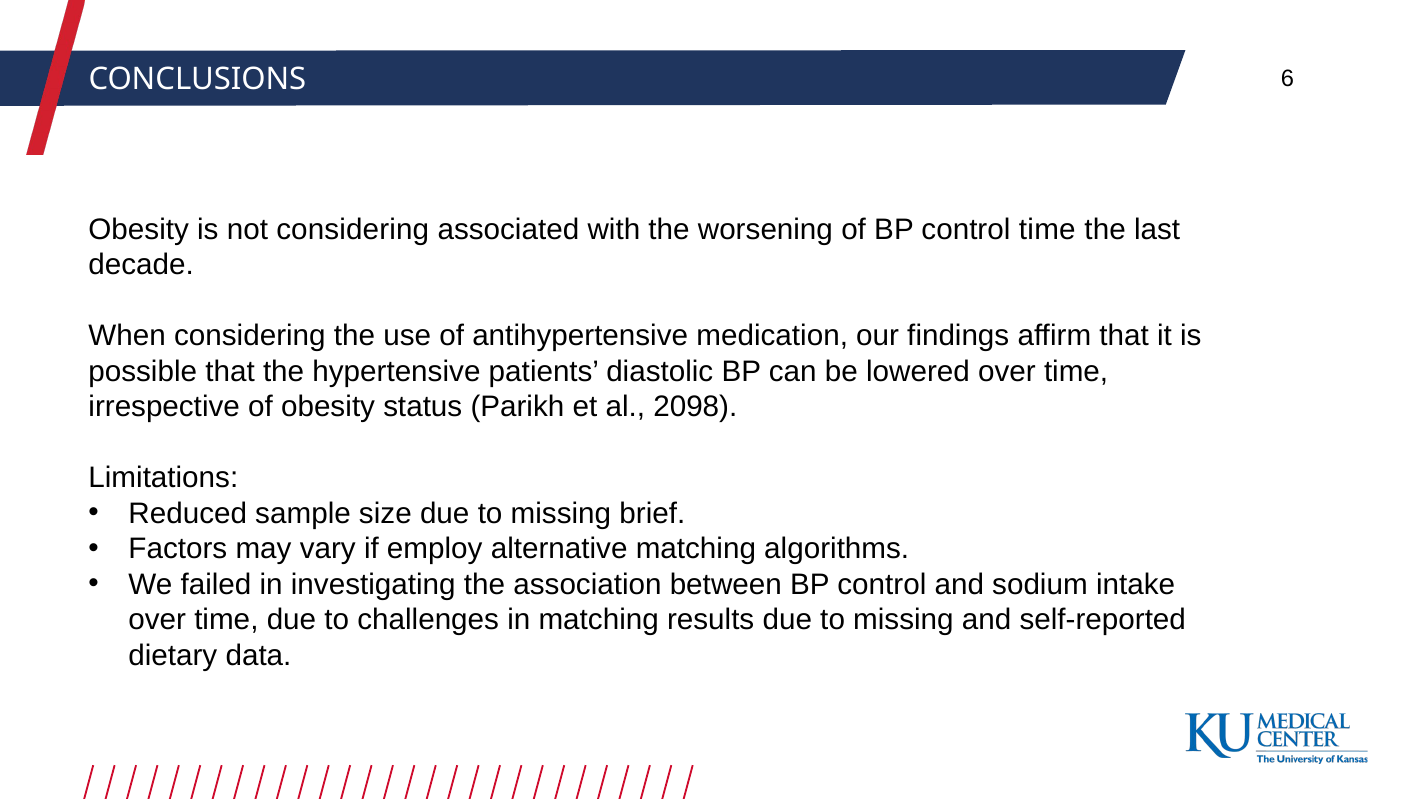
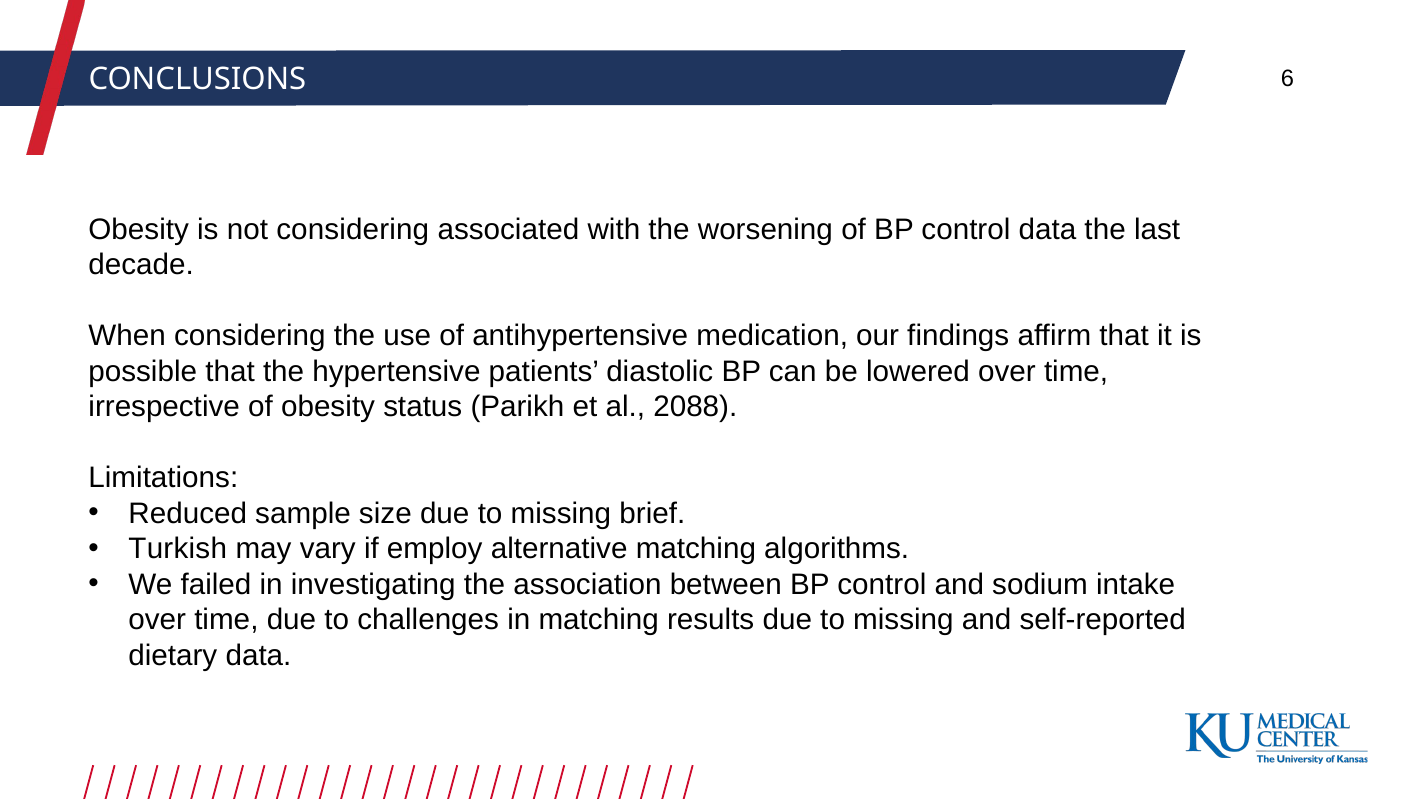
control time: time -> data
2098: 2098 -> 2088
Factors: Factors -> Turkish
